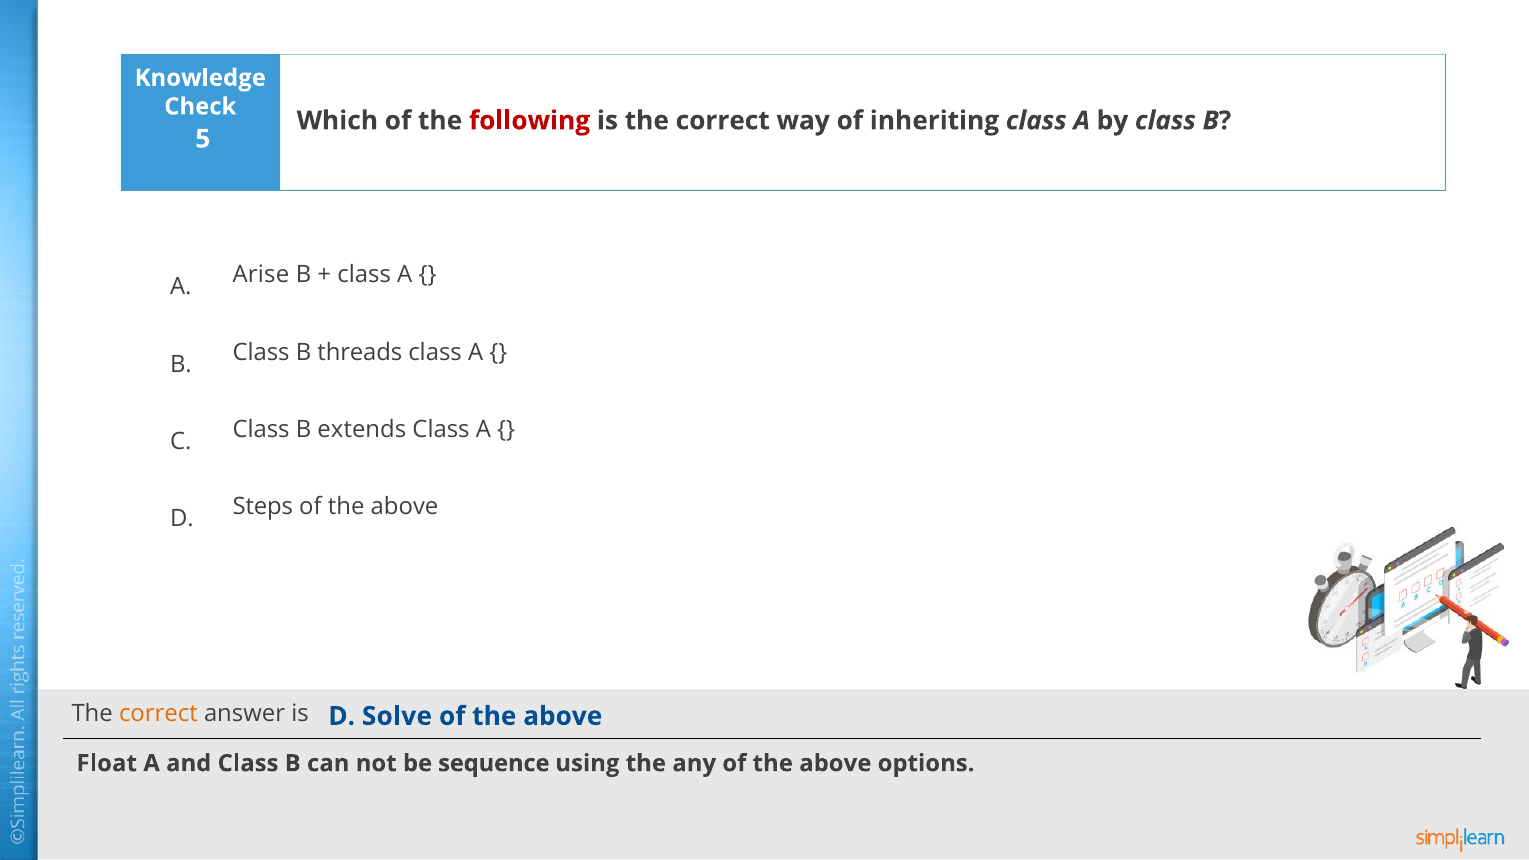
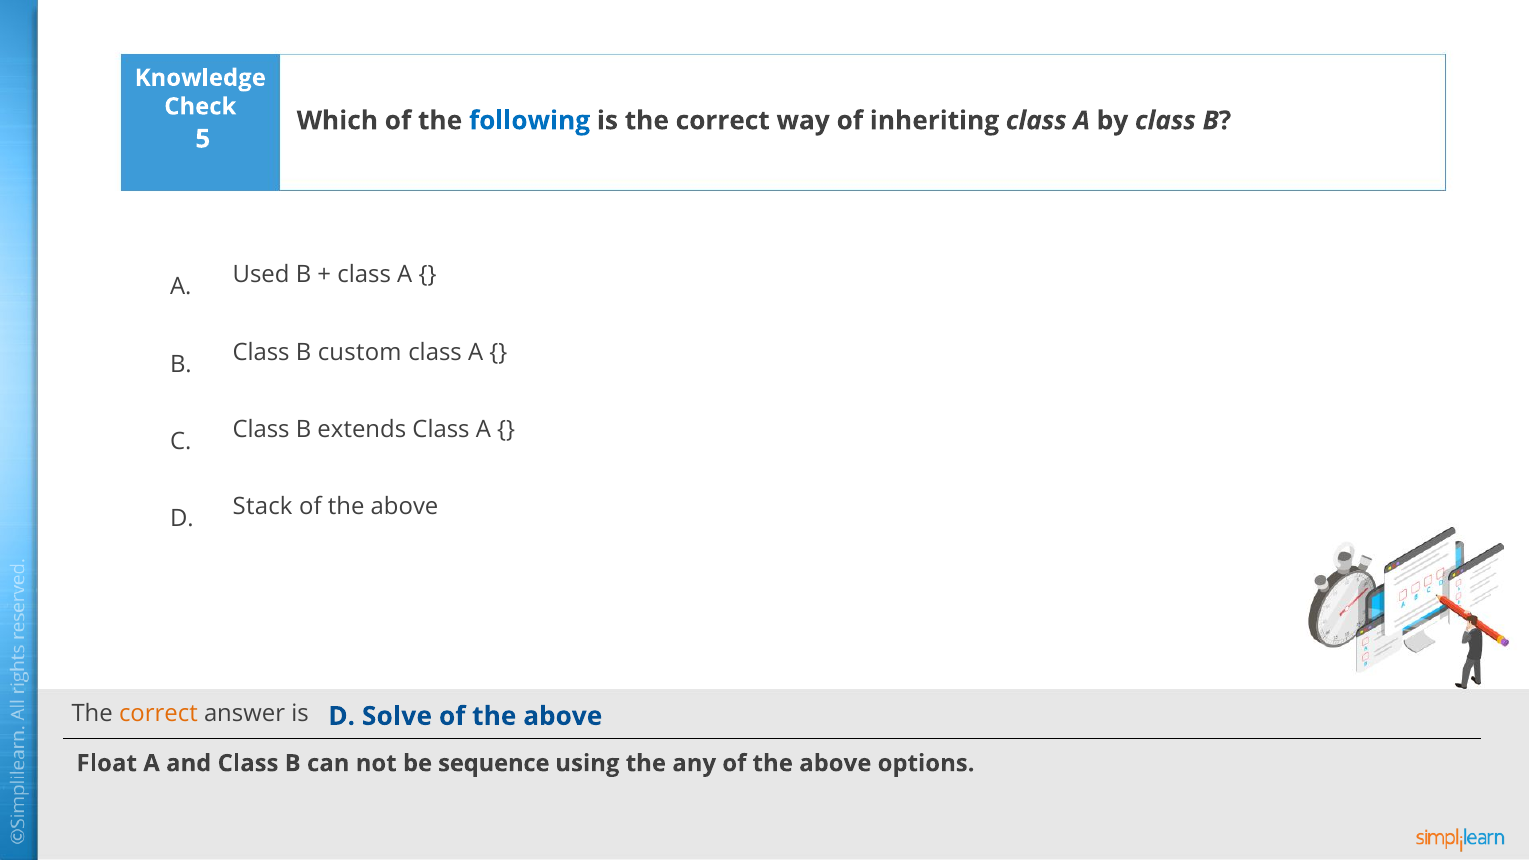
following colour: red -> blue
Arise: Arise -> Used
threads: threads -> custom
Steps: Steps -> Stack
